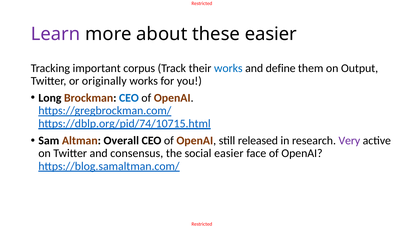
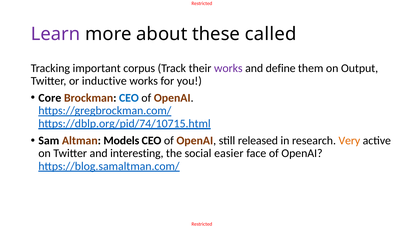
these easier: easier -> called
works at (228, 68) colour: blue -> purple
originally: originally -> inductive
Long: Long -> Core
Overall: Overall -> Models
Very colour: purple -> orange
consensus: consensus -> interesting
